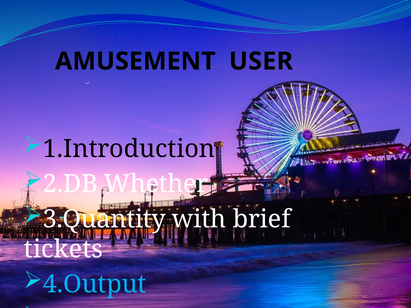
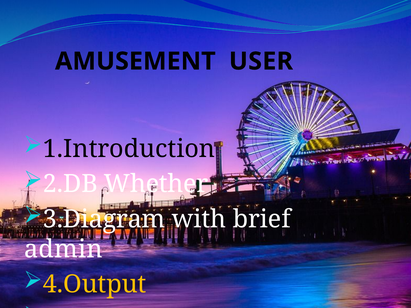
3.Quantity: 3.Quantity -> 3.Diagram
tickets: tickets -> admin
4.Output colour: light blue -> yellow
